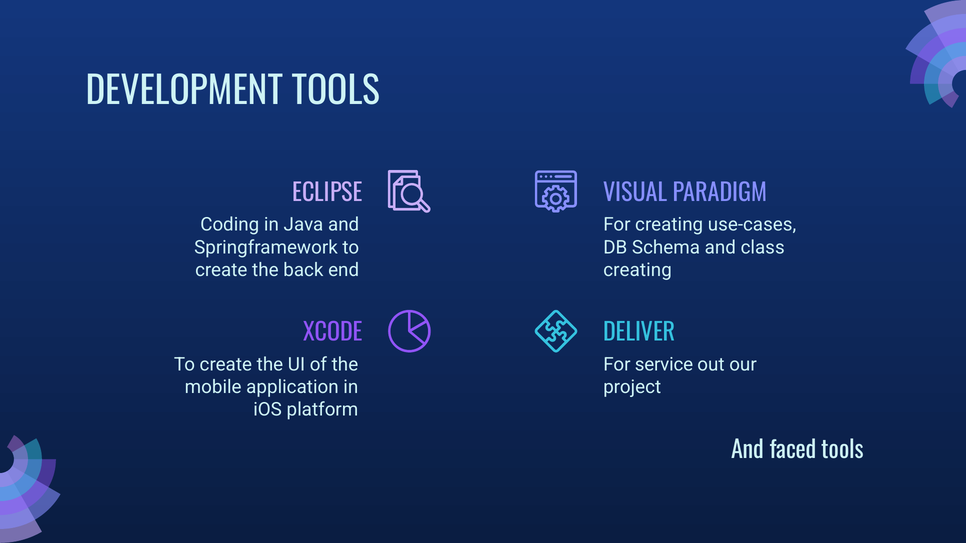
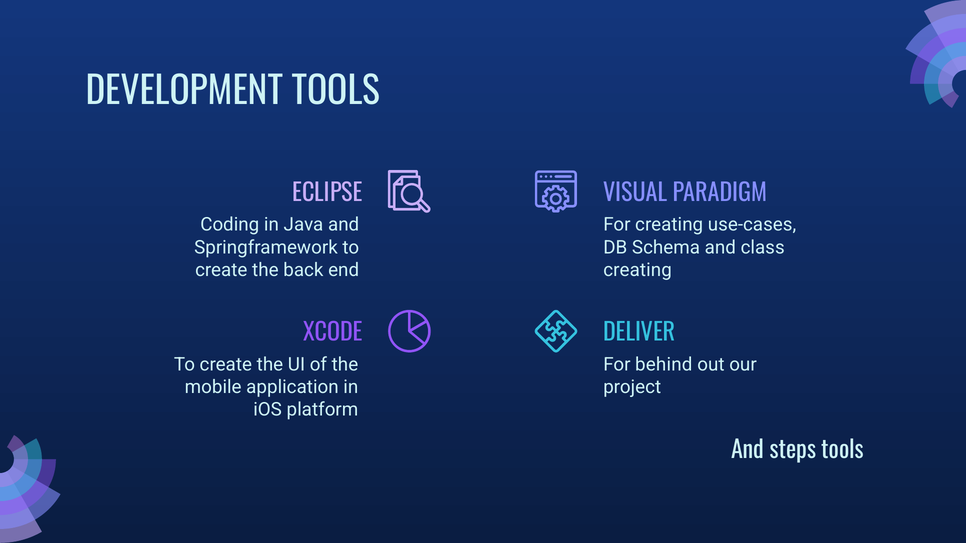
service: service -> behind
faced: faced -> steps
